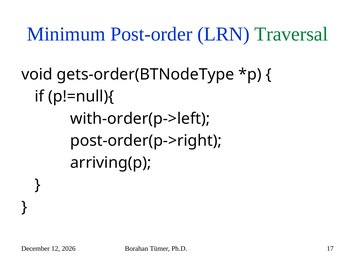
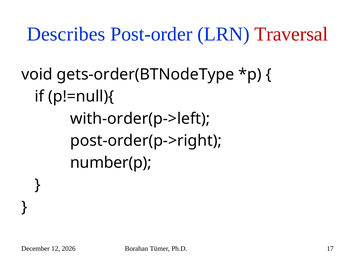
Minimum: Minimum -> Describes
Traversal colour: green -> red
arriving(p: arriving(p -> number(p
